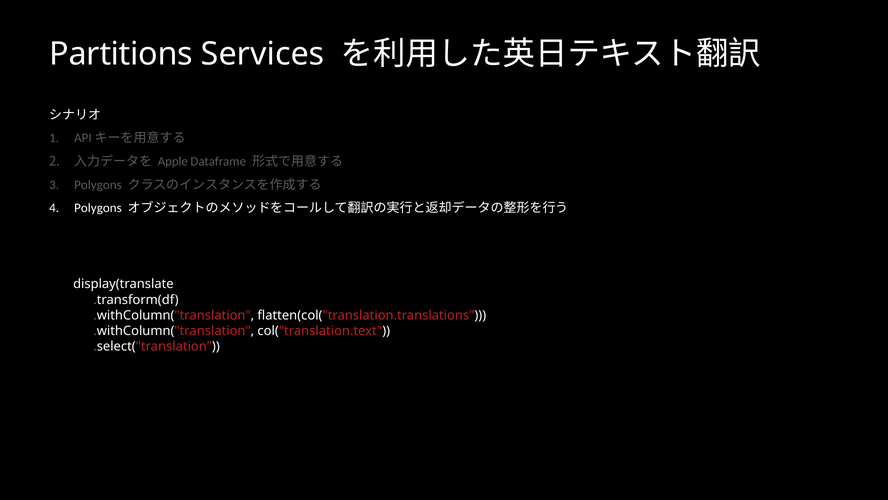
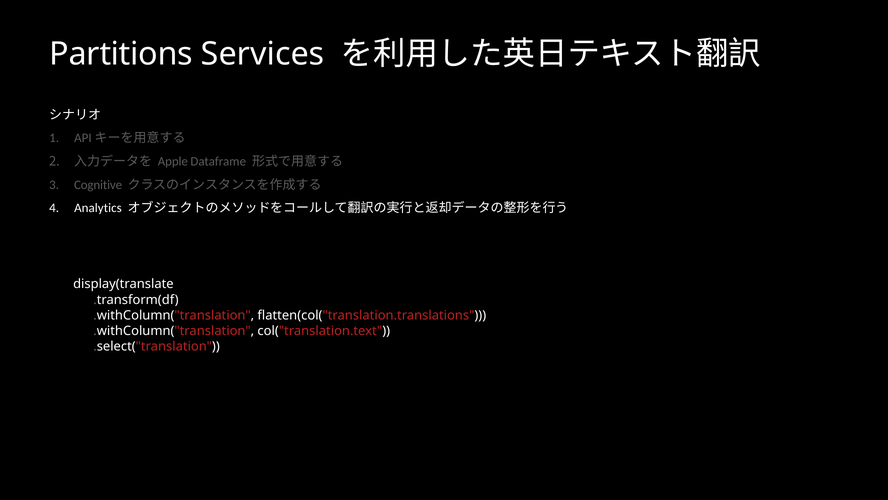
Polygons at (98, 185): Polygons -> Cognitive
Polygons at (98, 208): Polygons -> Analytics
